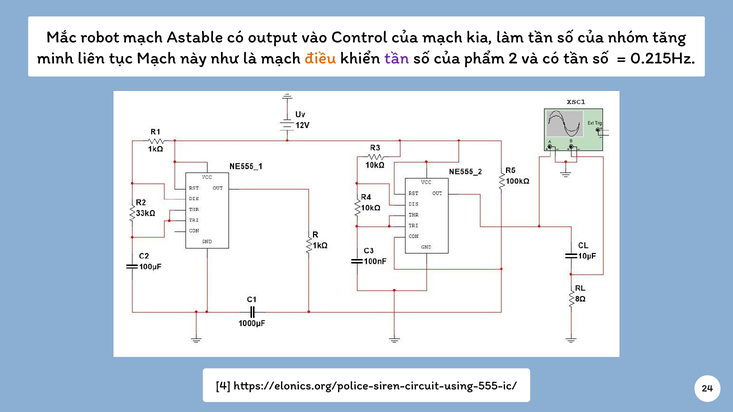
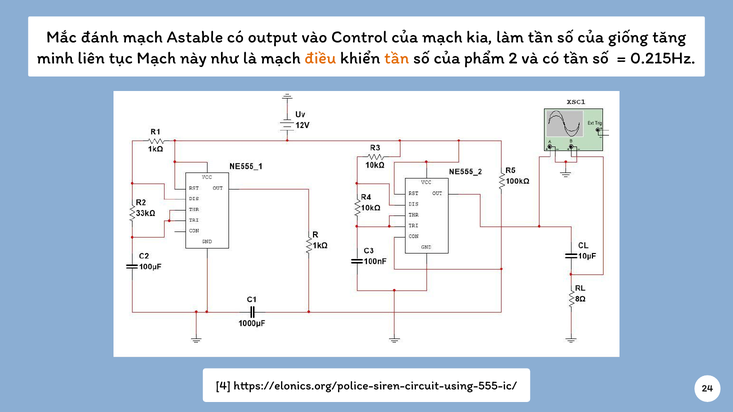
robot: robot -> đánh
nhóm: nhóm -> giống
tần at (397, 58) colour: purple -> orange
